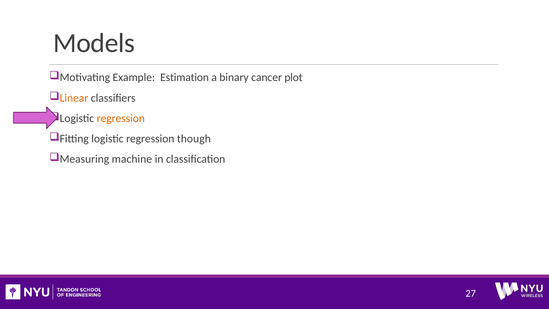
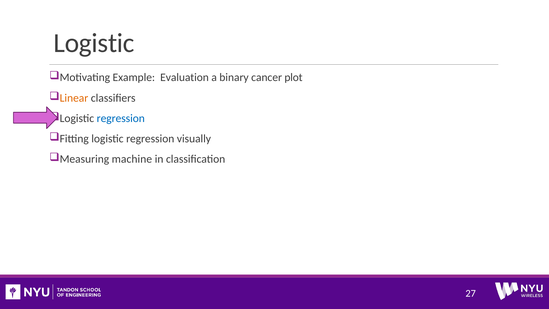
Models at (94, 43): Models -> Logistic
Estimation: Estimation -> Evaluation
regression at (121, 118) colour: orange -> blue
though: though -> visually
